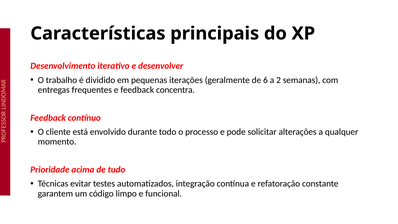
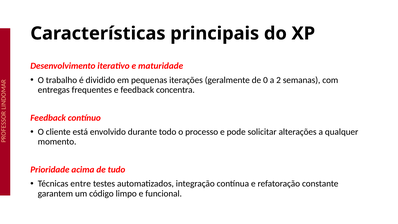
desenvolver: desenvolver -> maturidade
6: 6 -> 0
evitar: evitar -> entre
